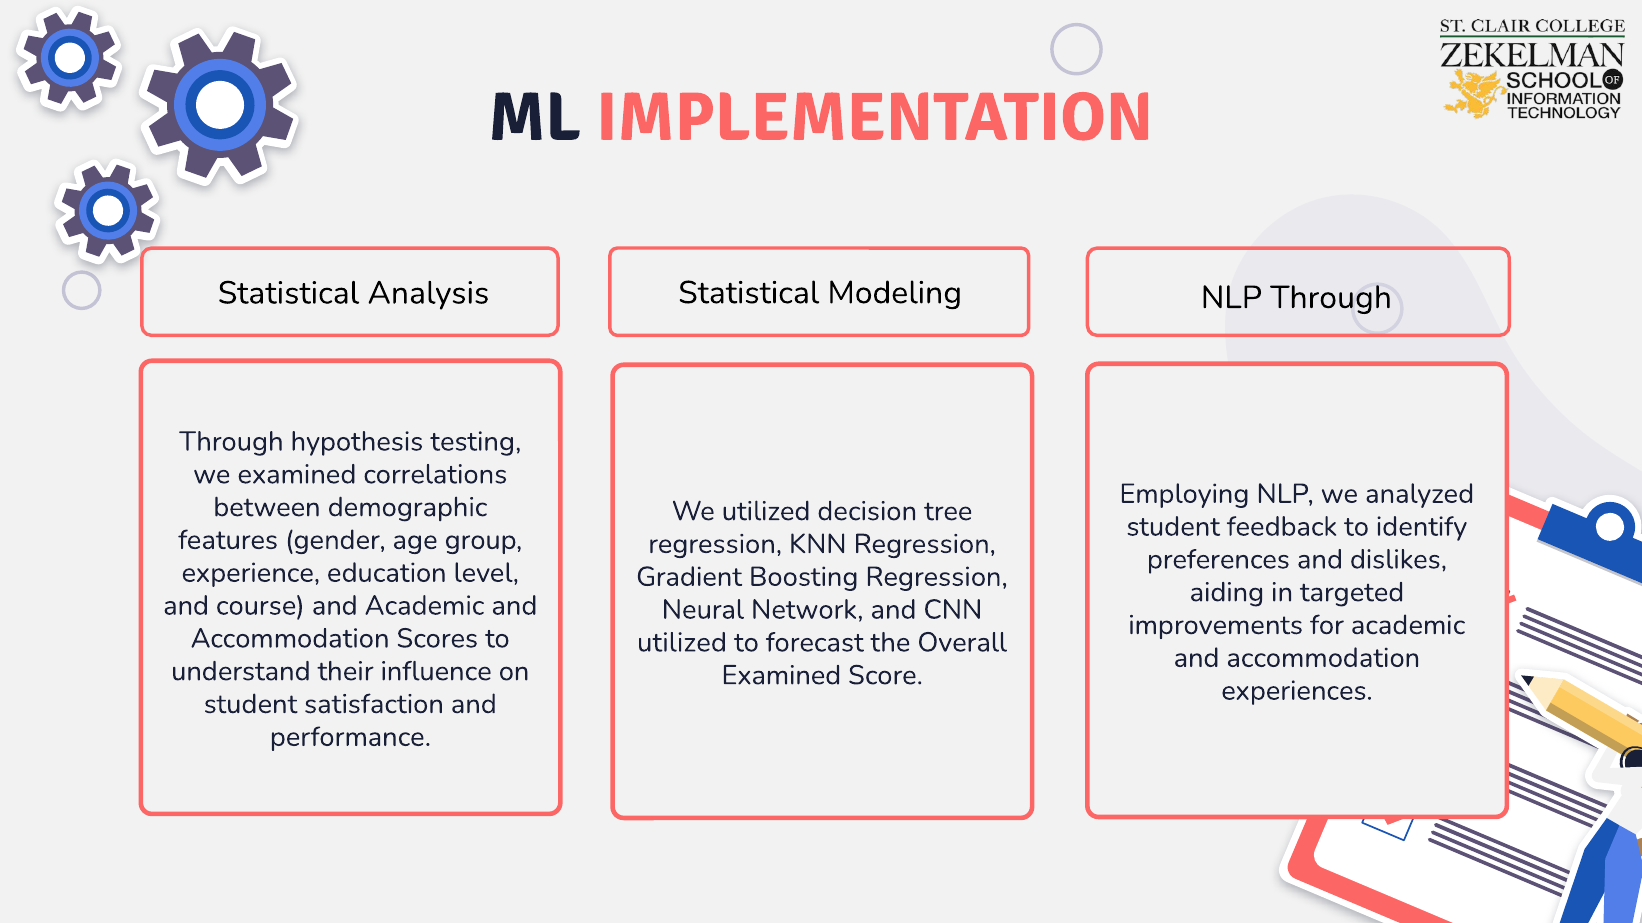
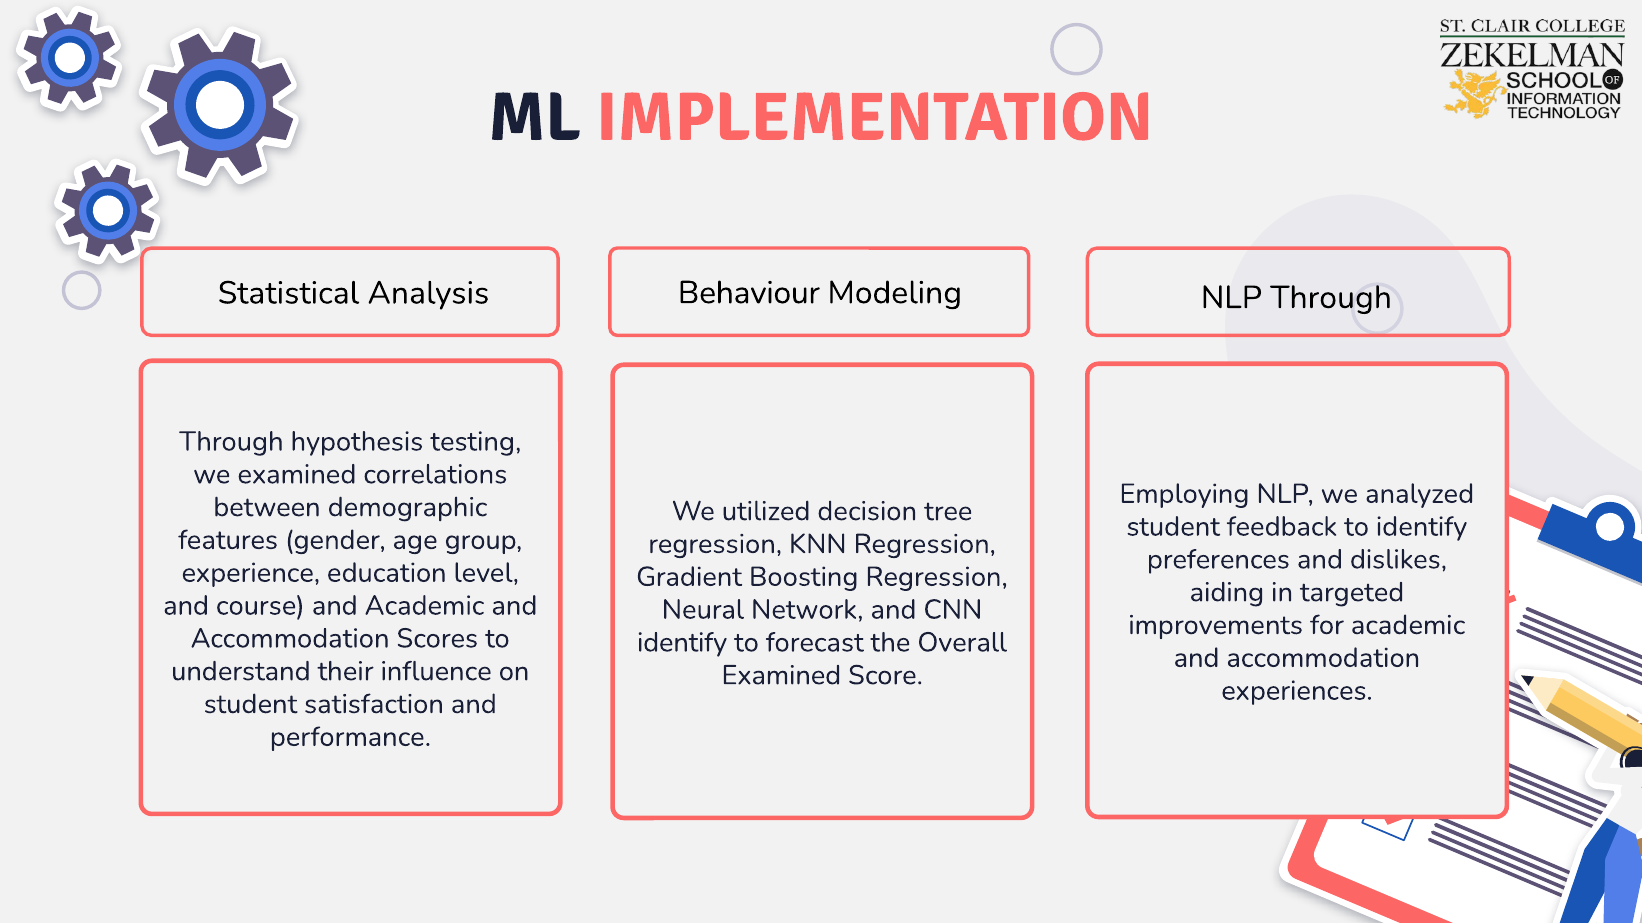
Analysis Statistical: Statistical -> Behaviour
utilized at (682, 643): utilized -> identify
